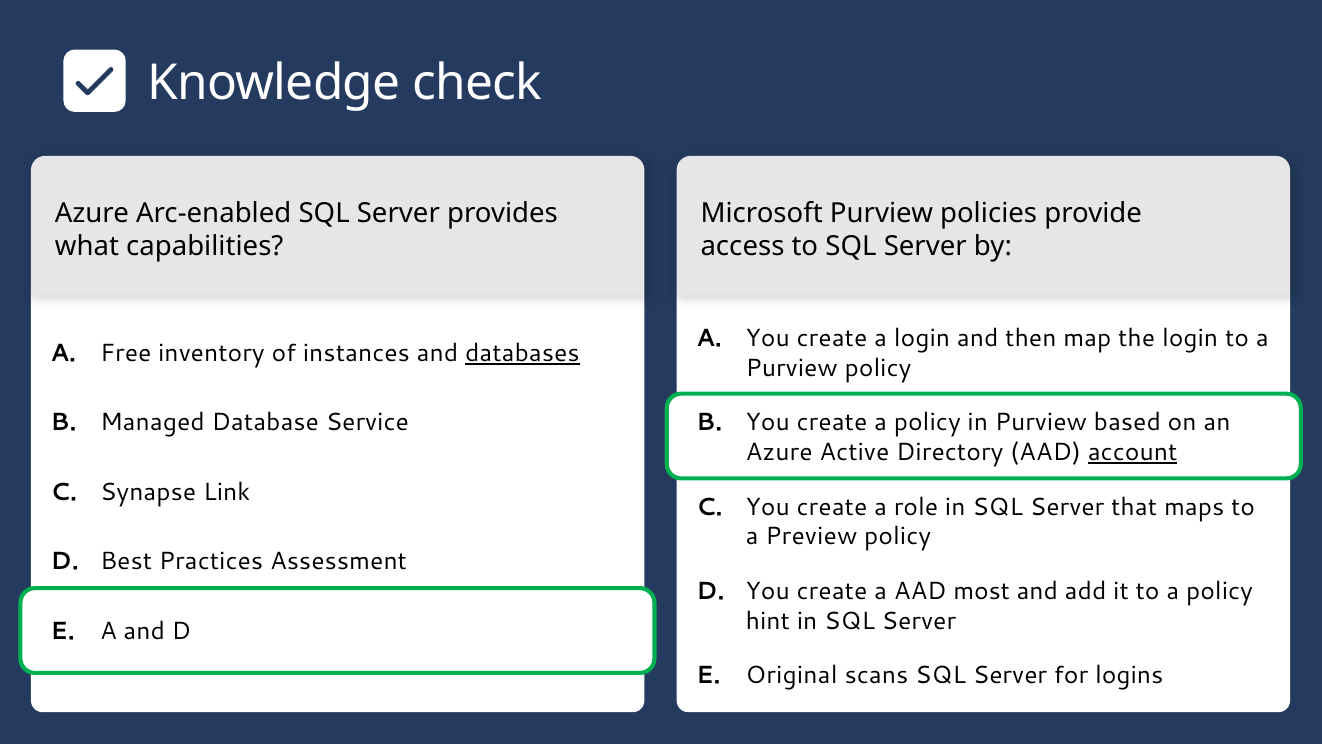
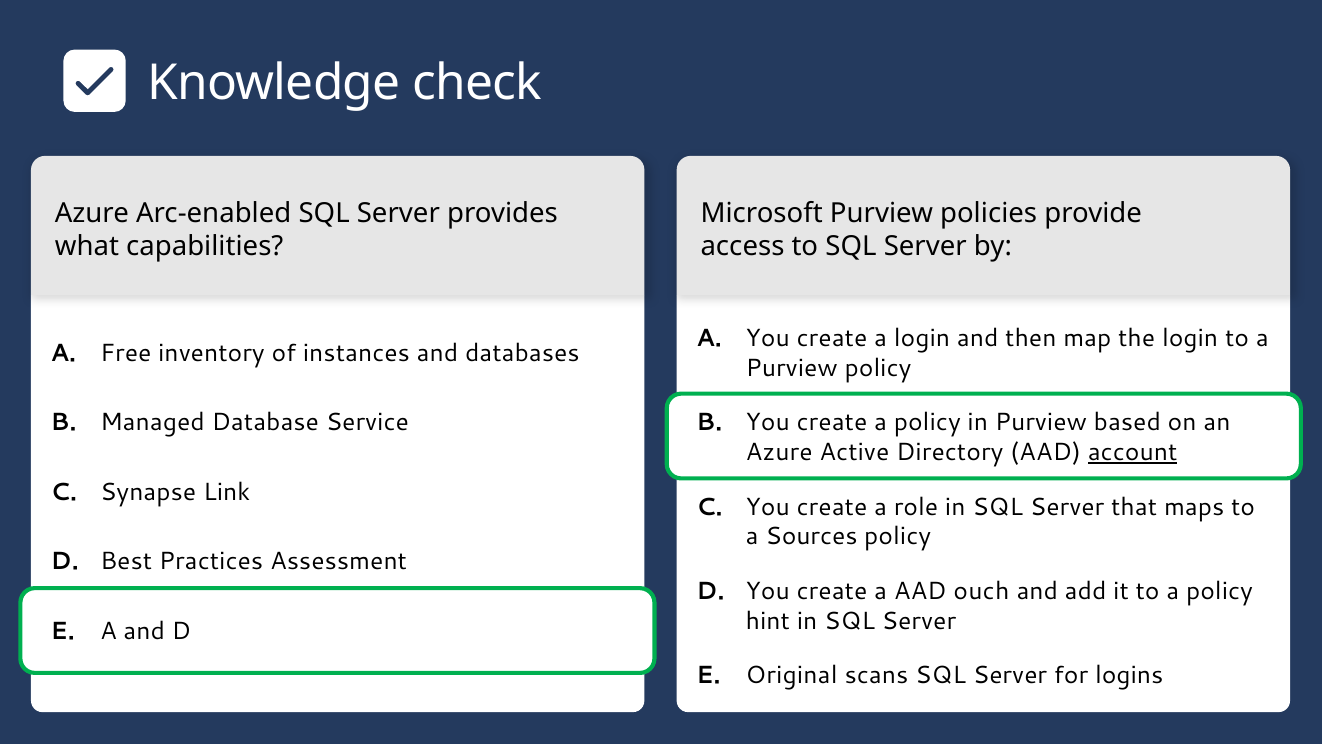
databases underline: present -> none
Preview: Preview -> Sources
most: most -> ouch
